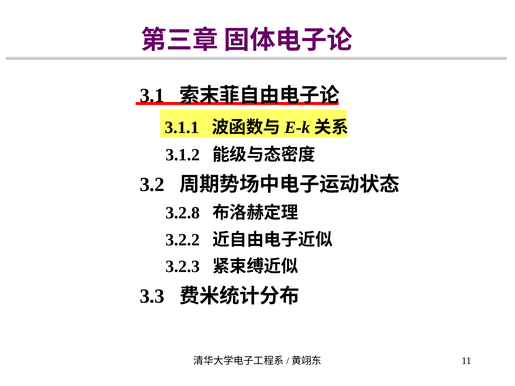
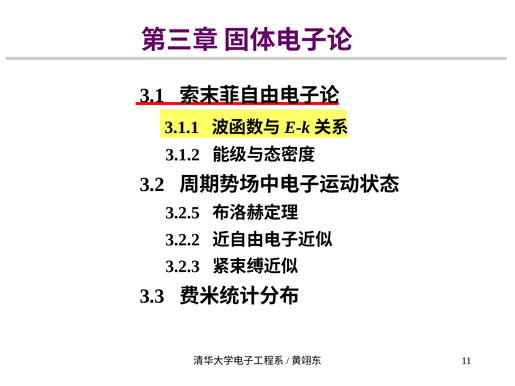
3.2.8: 3.2.8 -> 3.2.5
